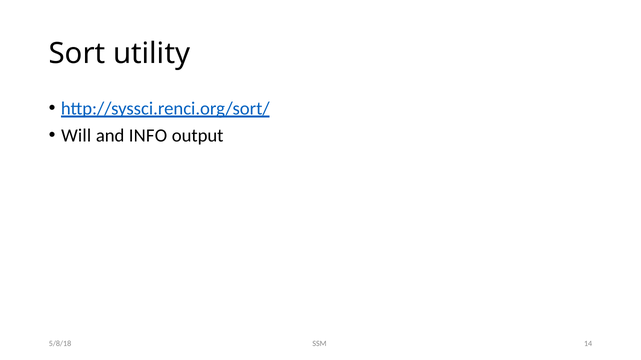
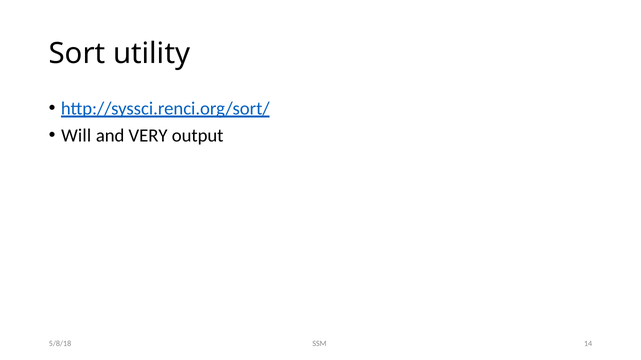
INFO: INFO -> VERY
